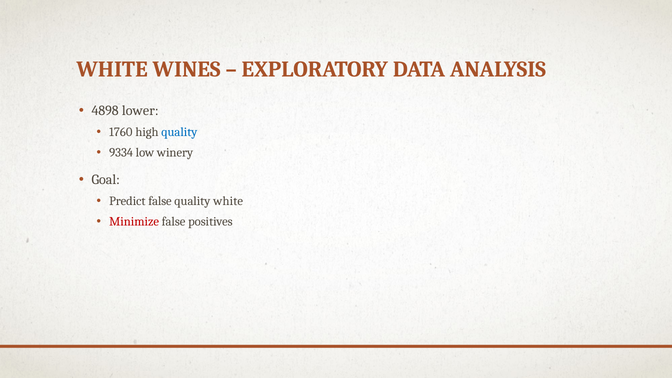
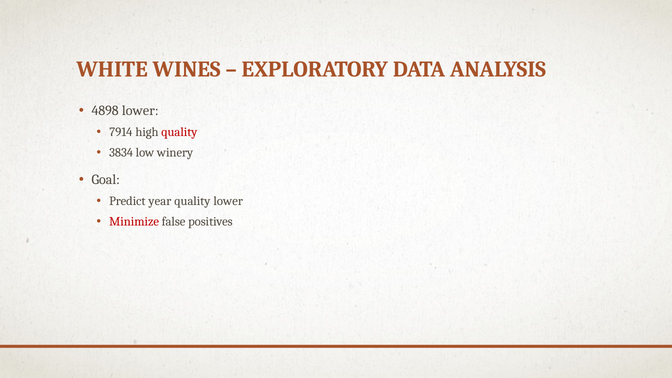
1760: 1760 -> 7914
quality at (179, 132) colour: blue -> red
9334: 9334 -> 3834
Predict false: false -> year
quality white: white -> lower
